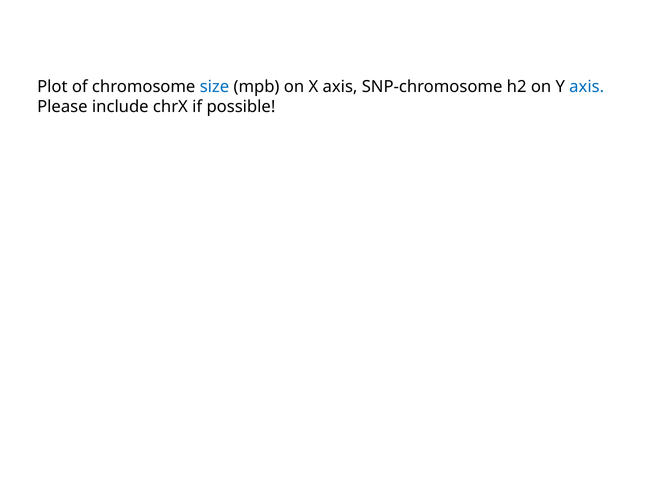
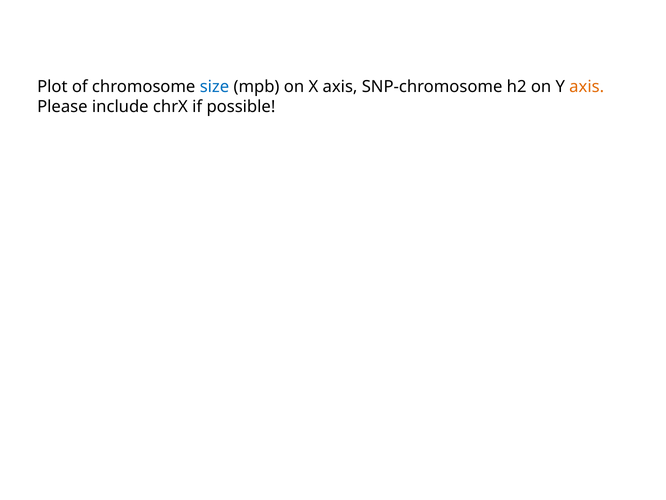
axis at (587, 87) colour: blue -> orange
